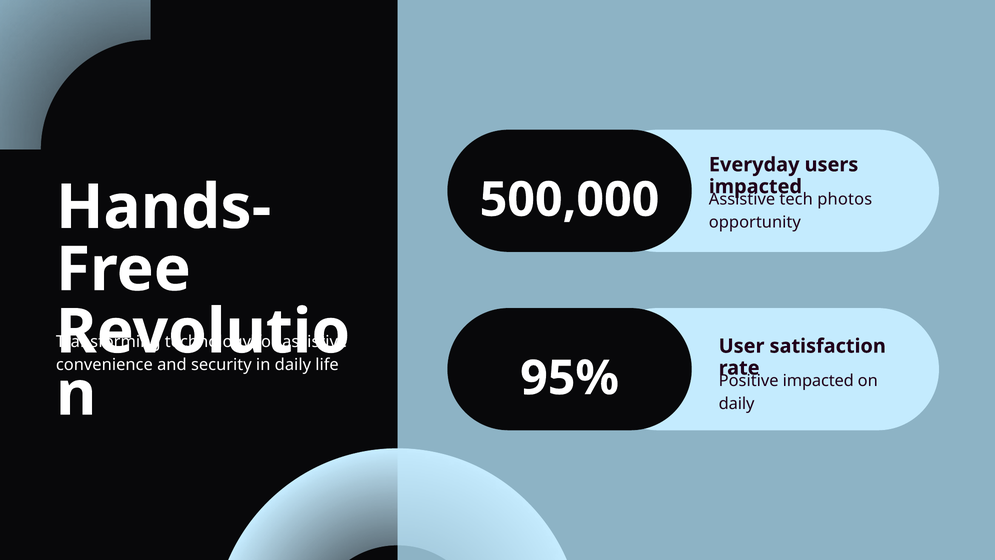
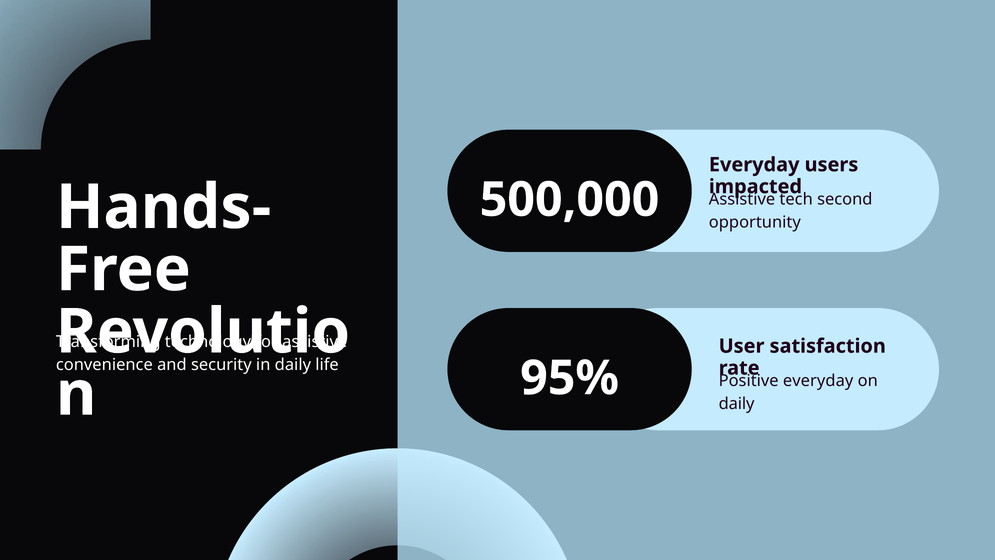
photos: photos -> second
impacted at (818, 381): impacted -> everyday
